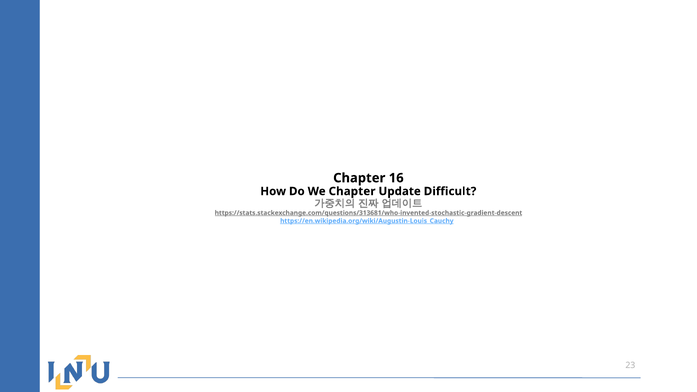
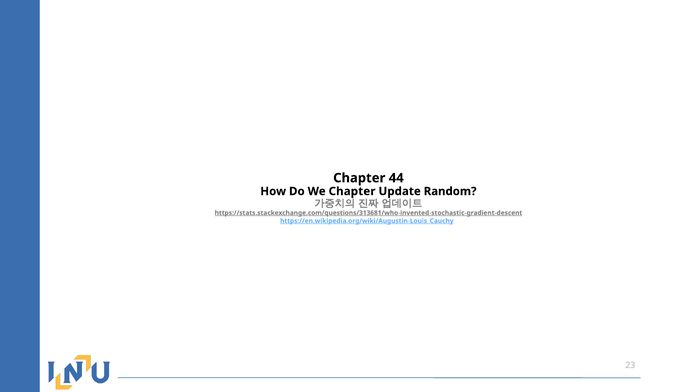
16: 16 -> 44
Difficult: Difficult -> Random
